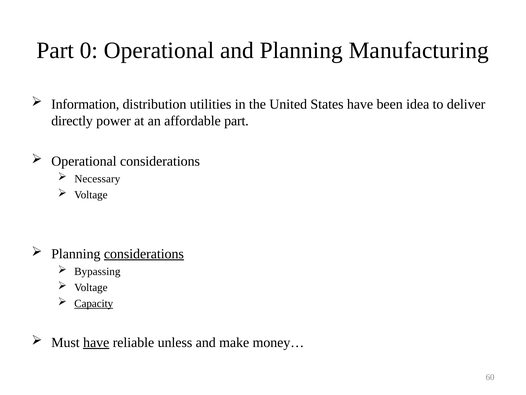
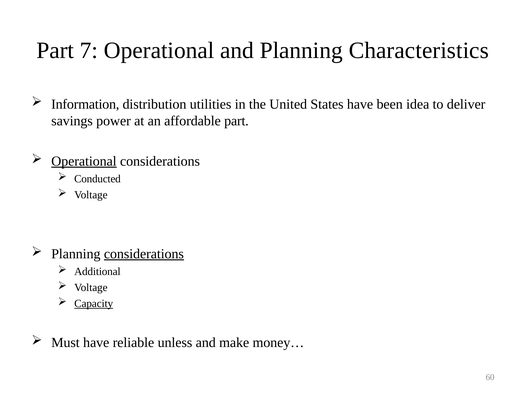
0: 0 -> 7
Manufacturing: Manufacturing -> Characteristics
directly: directly -> savings
Operational at (84, 161) underline: none -> present
Necessary: Necessary -> Conducted
Bypassing: Bypassing -> Additional
have at (96, 342) underline: present -> none
